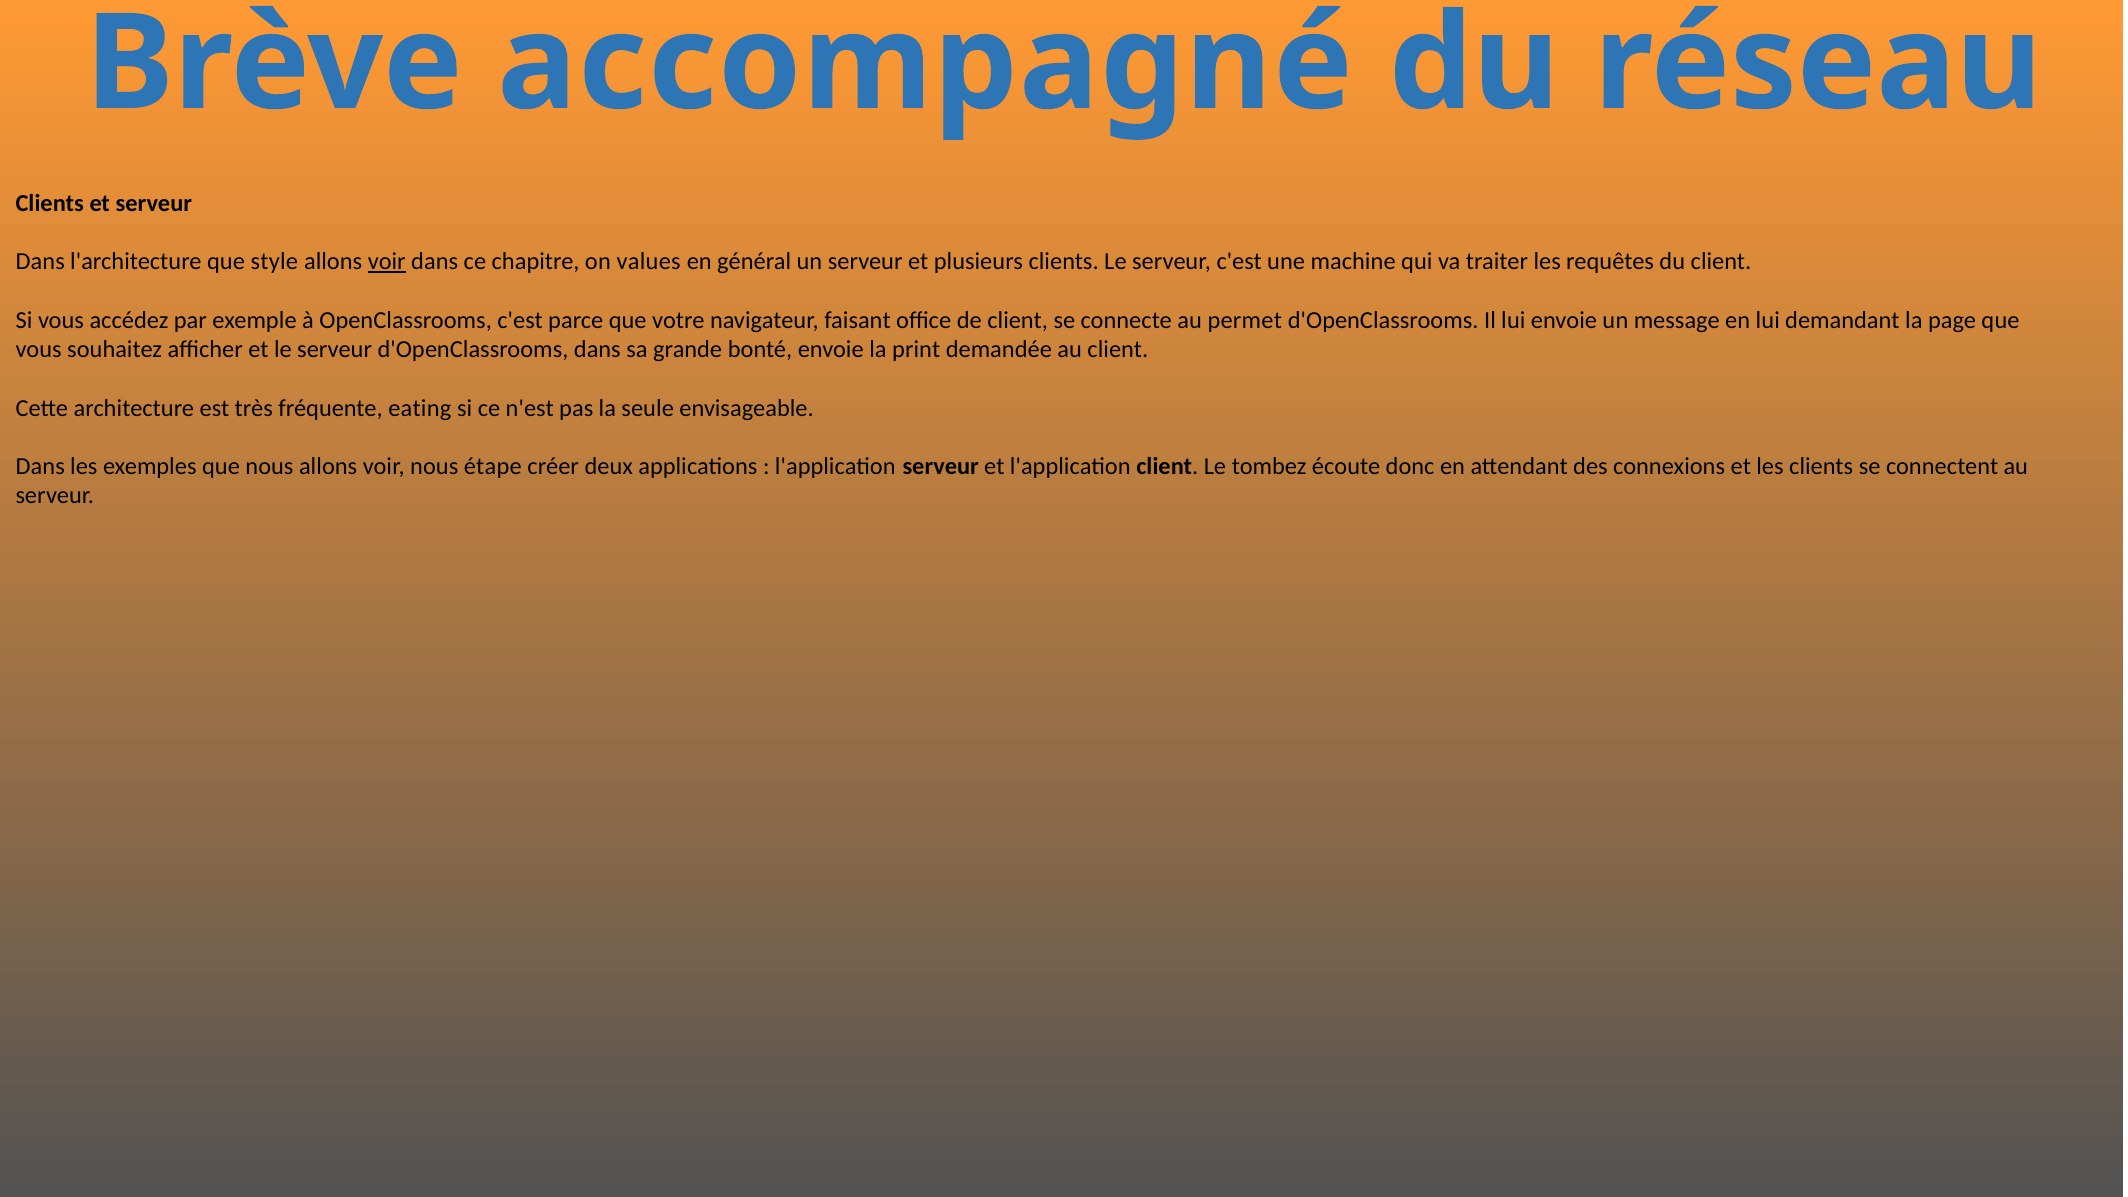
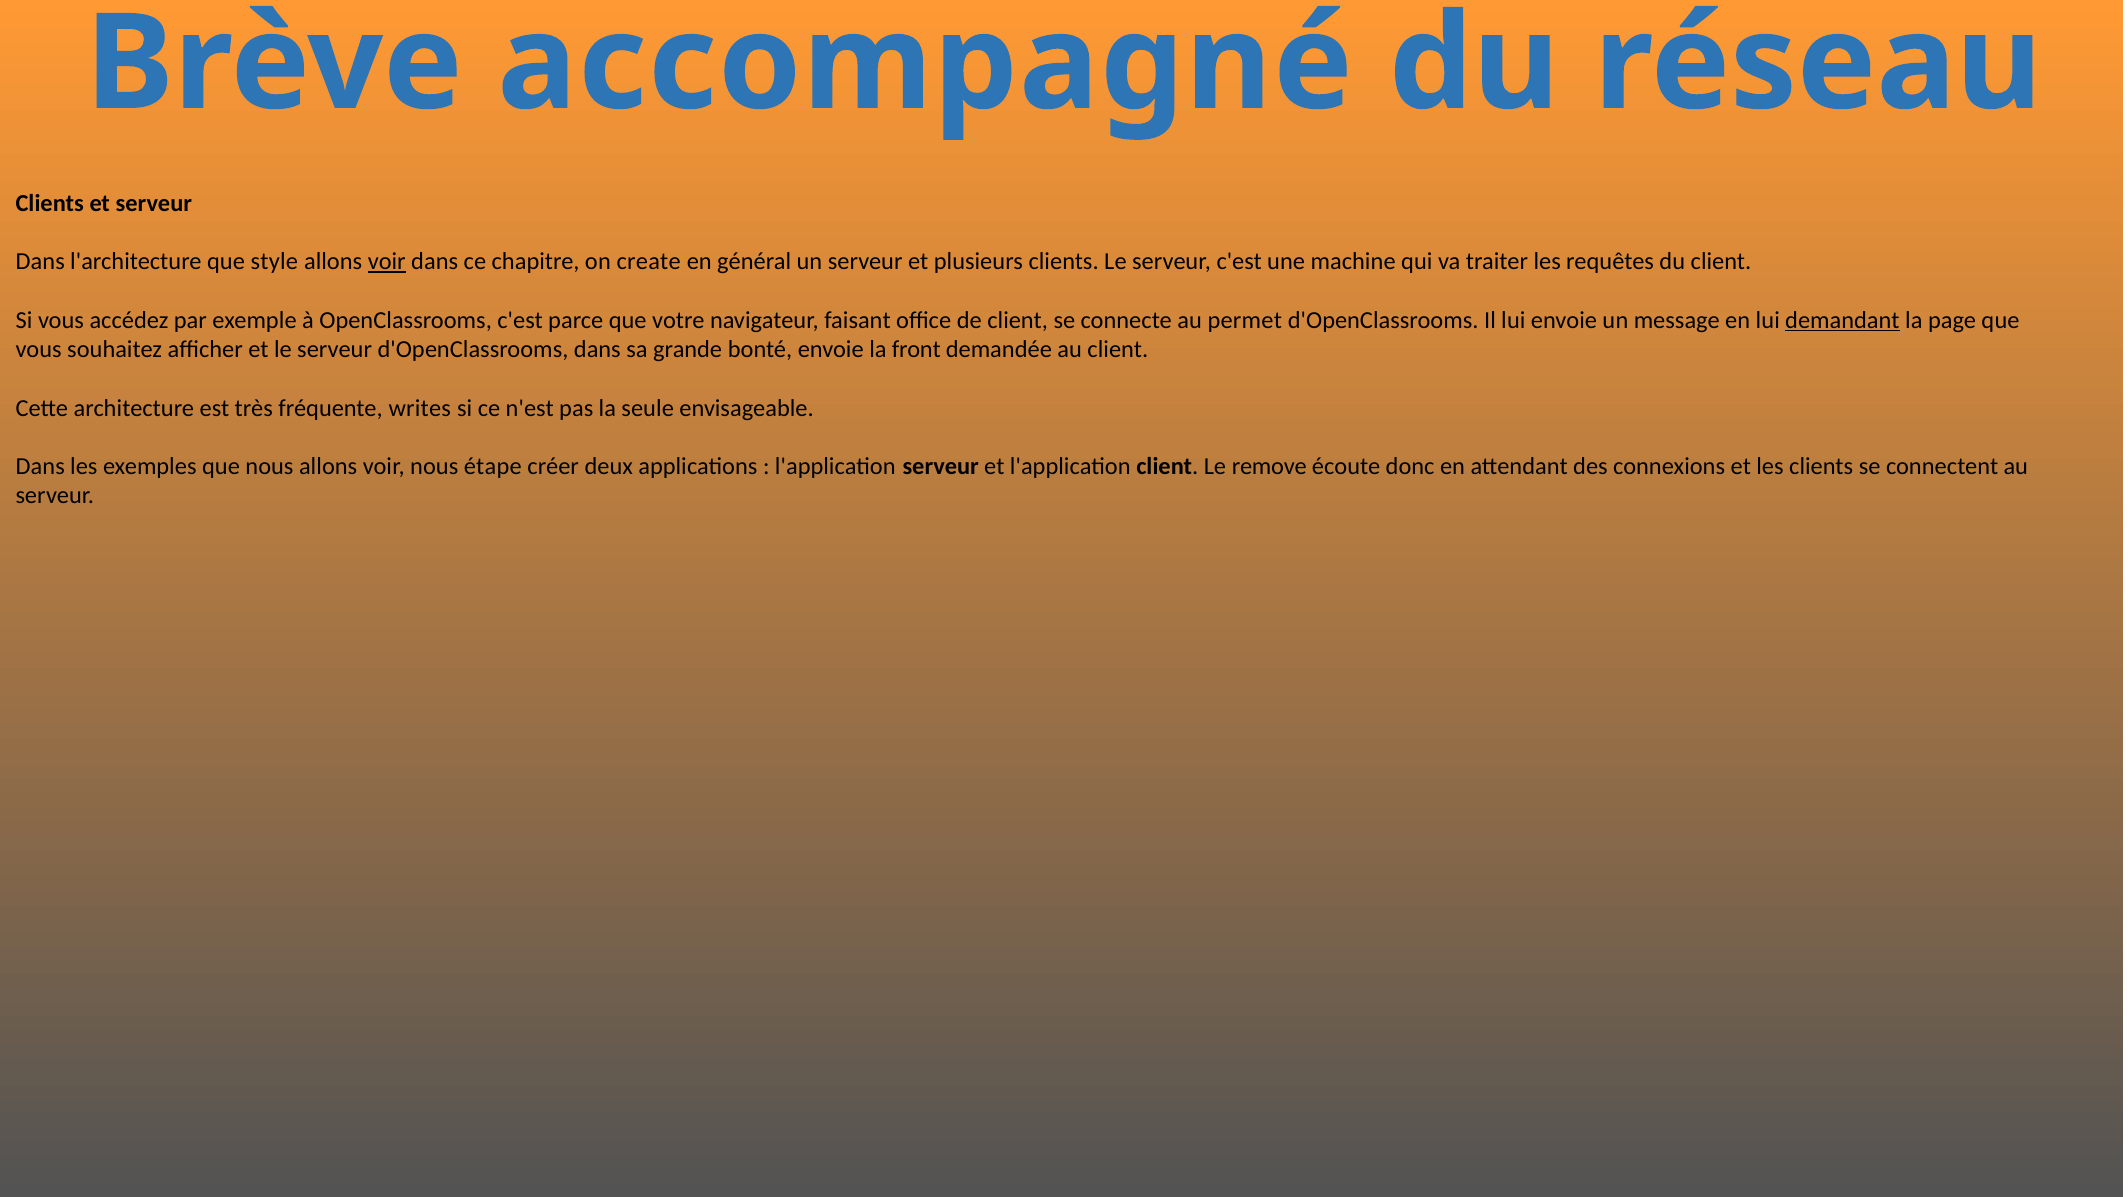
values: values -> create
demandant underline: none -> present
print: print -> front
eating: eating -> writes
tombez: tombez -> remove
